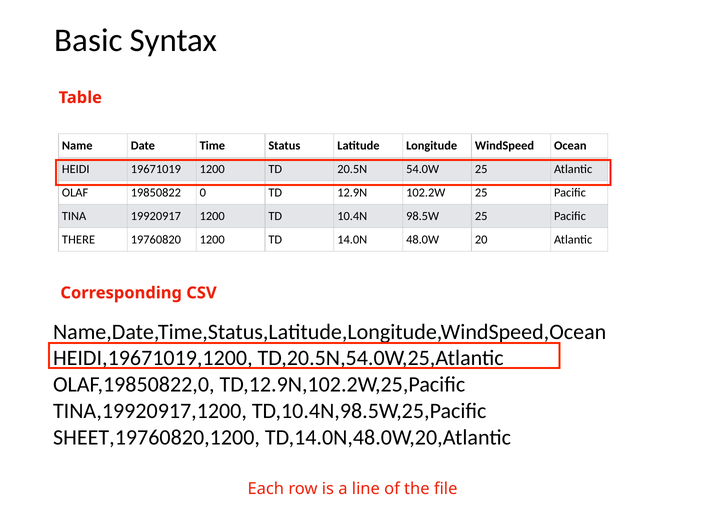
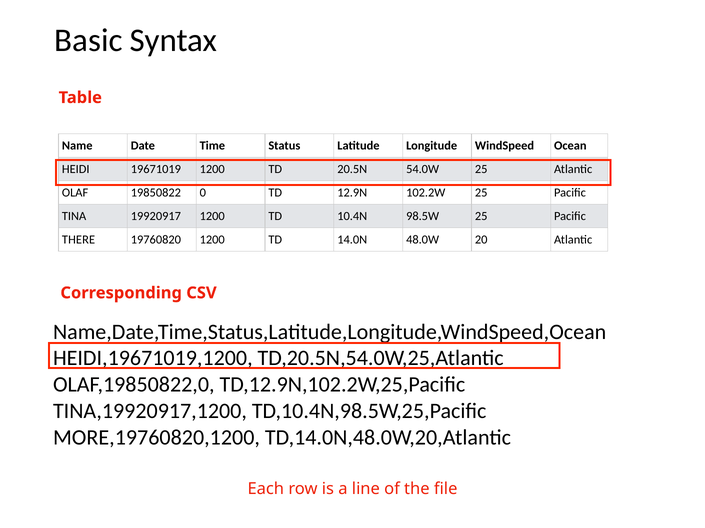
SHEET,19760820,1200: SHEET,19760820,1200 -> MORE,19760820,1200
